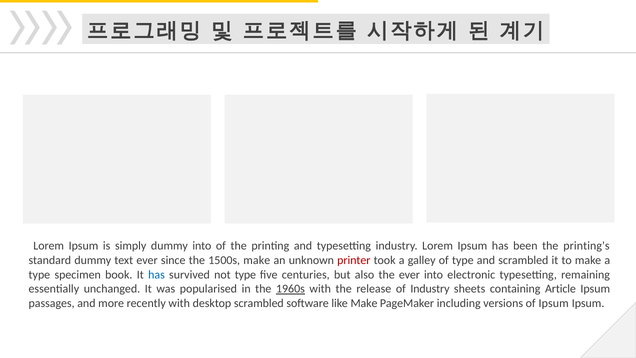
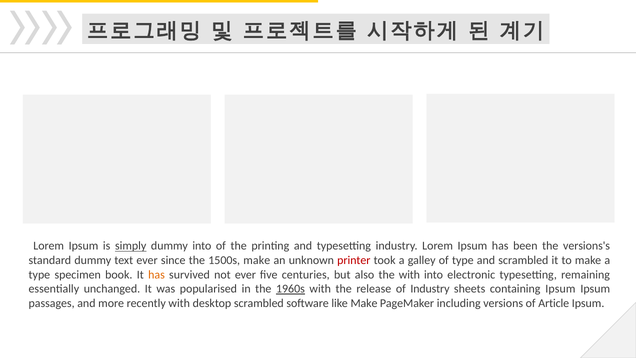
simply underline: none -> present
printing's: printing's -> versions's
has at (156, 274) colour: blue -> orange
not type: type -> ever
the ever: ever -> with
containing Article: Article -> Ipsum
of Ipsum: Ipsum -> Article
